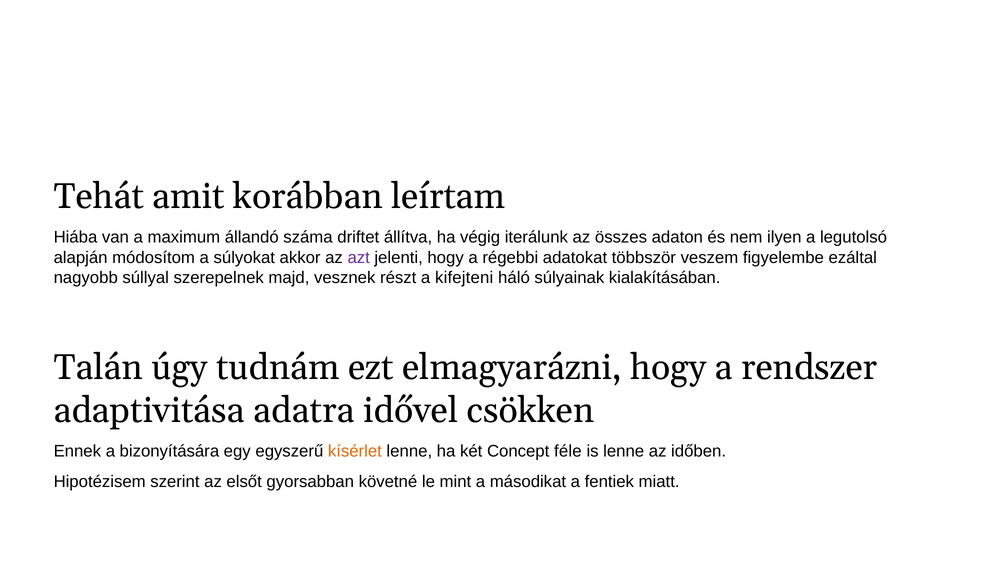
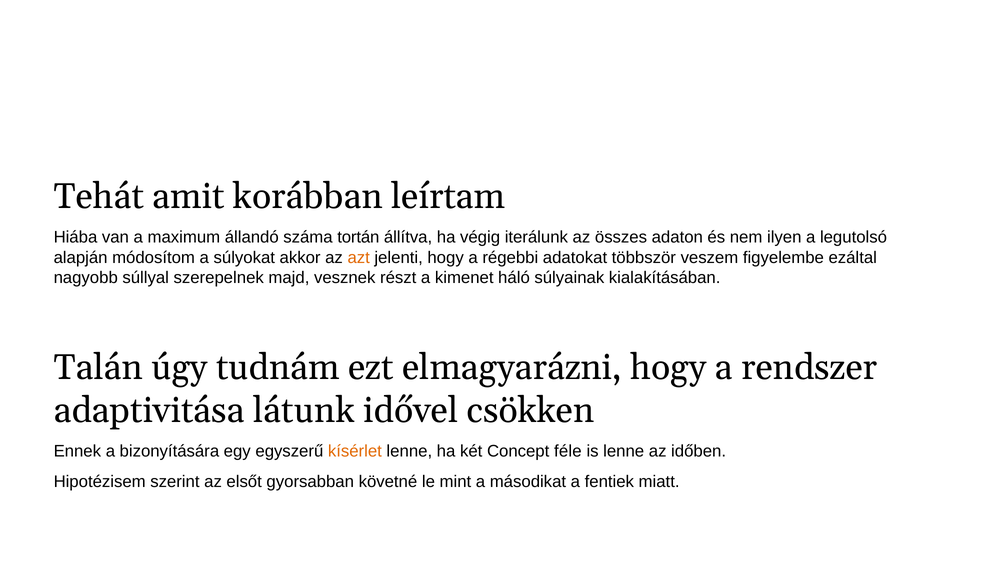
driftet: driftet -> tortán
azt colour: purple -> orange
kifejteni: kifejteni -> kimenet
adatra: adatra -> látunk
